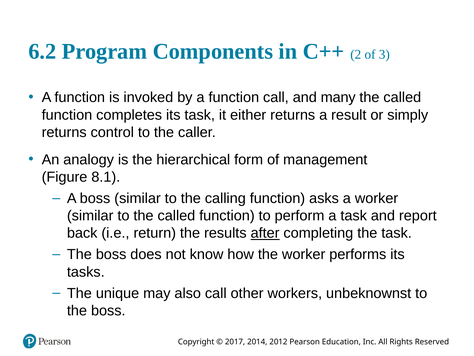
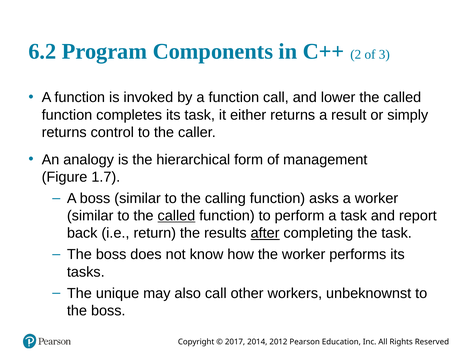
many: many -> lower
8.1: 8.1 -> 1.7
called at (176, 215) underline: none -> present
